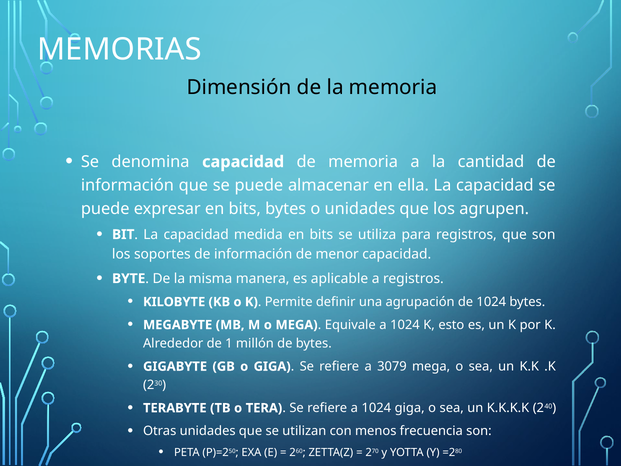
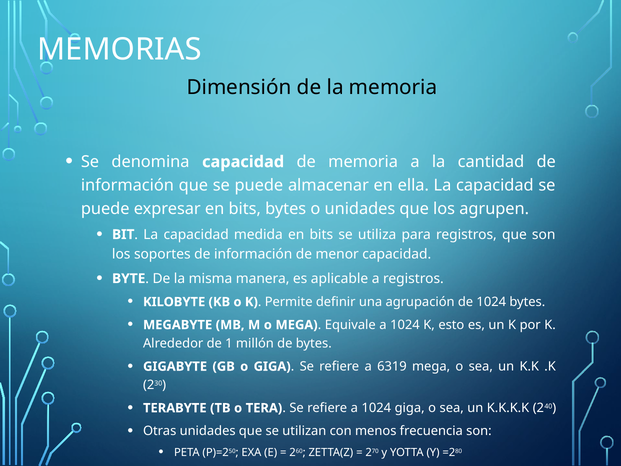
3079: 3079 -> 6319
